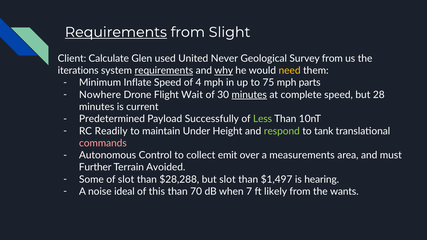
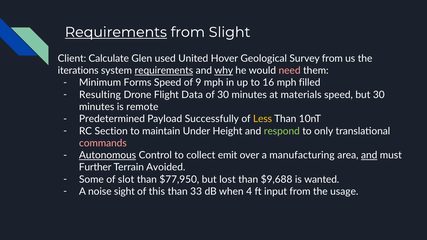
Never: Never -> Hover
need colour: yellow -> pink
Inflate: Inflate -> Forms
4: 4 -> 9
75: 75 -> 16
parts: parts -> filled
Nowhere: Nowhere -> Resulting
Wait: Wait -> Data
minutes at (249, 95) underline: present -> none
complete: complete -> materials
but 28: 28 -> 30
current: current -> remote
Less colour: light green -> yellow
Readily: Readily -> Section
tank: tank -> only
Autonomous underline: none -> present
measurements: measurements -> manufacturing
and at (369, 155) underline: none -> present
$28,288: $28,288 -> $77,950
but slot: slot -> lost
$1,497: $1,497 -> $9,688
hearing: hearing -> wanted
ideal: ideal -> sight
70: 70 -> 33
7: 7 -> 4
likely: likely -> input
wants: wants -> usage
